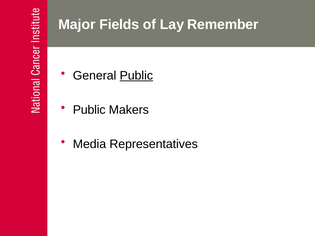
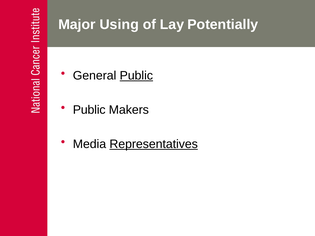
Fields: Fields -> Using
Remember: Remember -> Potentially
Representatives underline: none -> present
